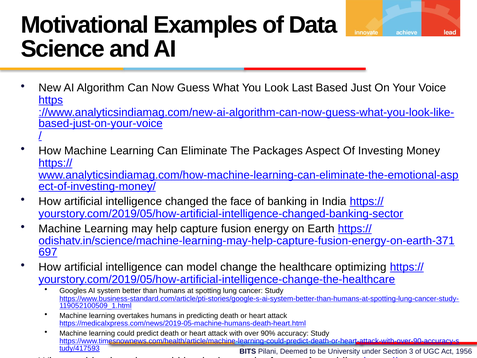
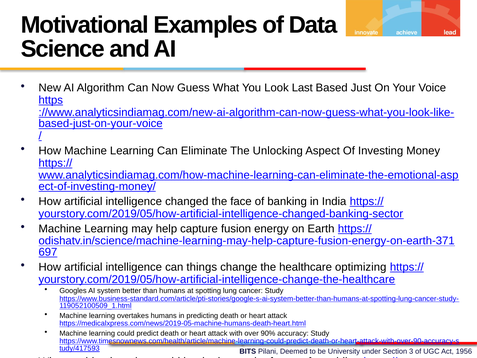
Packages: Packages -> Unlocking
model: model -> things
